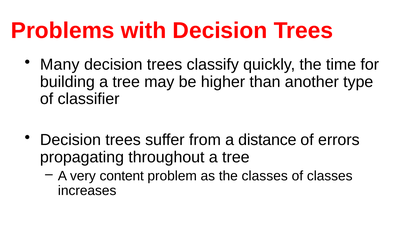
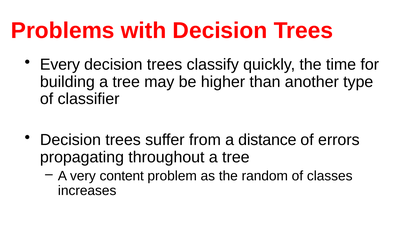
Many: Many -> Every
the classes: classes -> random
